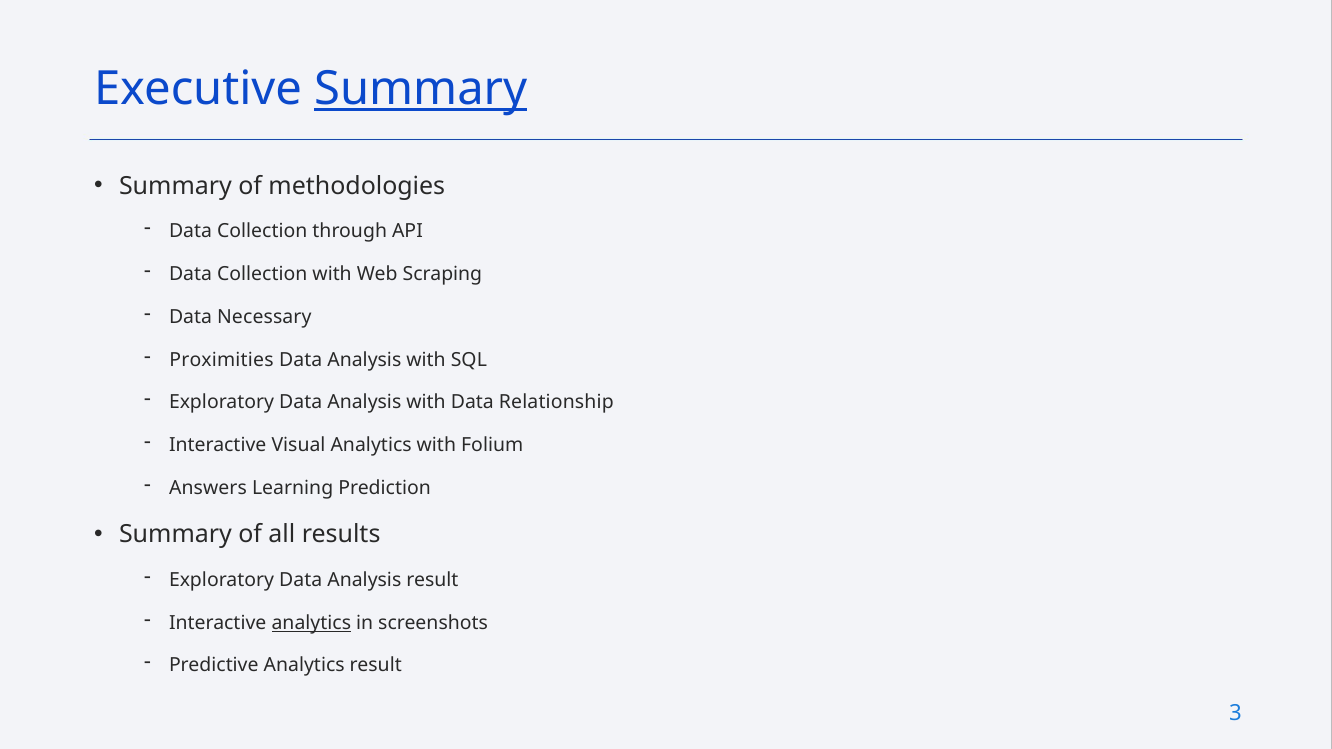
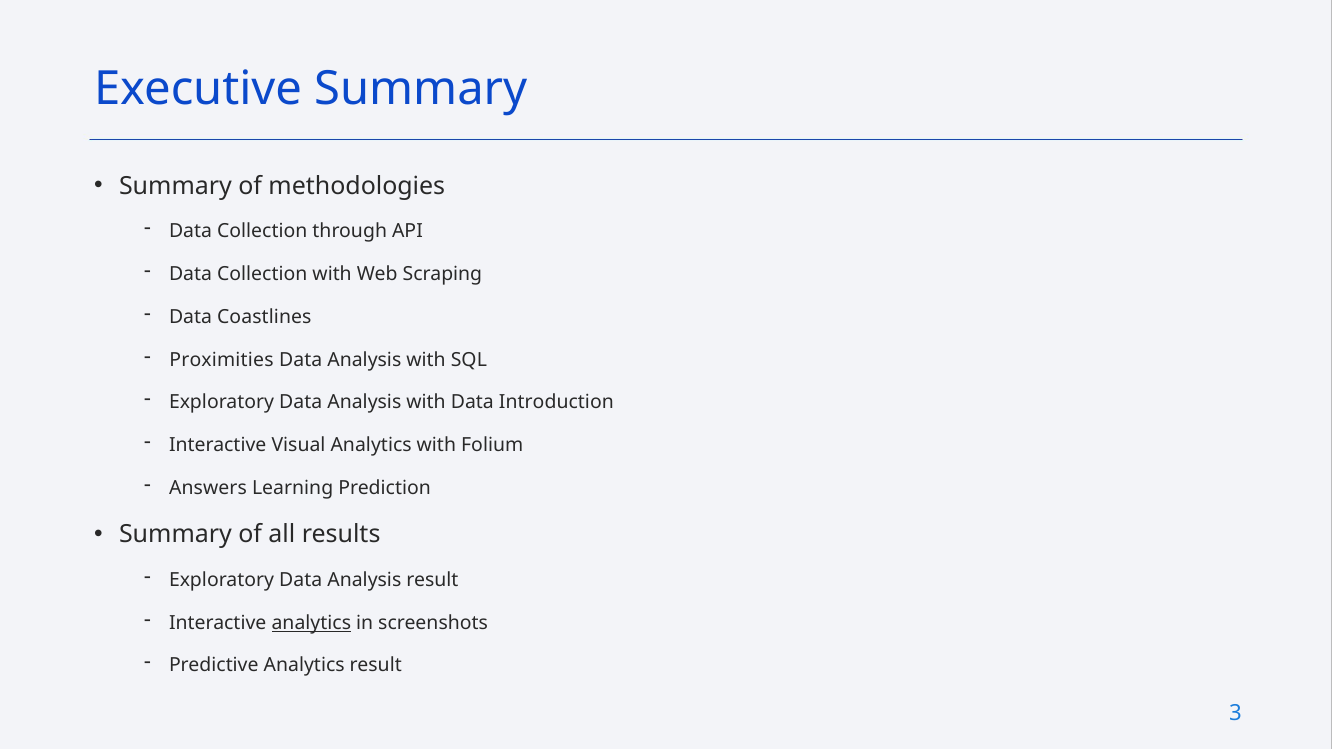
Summary at (421, 89) underline: present -> none
Necessary: Necessary -> Coastlines
Relationship: Relationship -> Introduction
